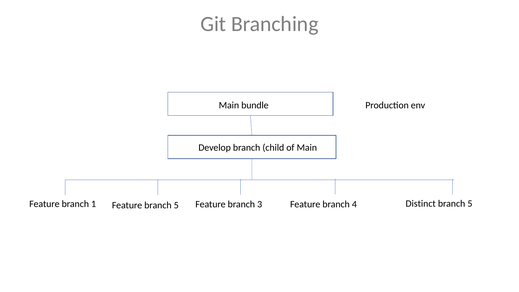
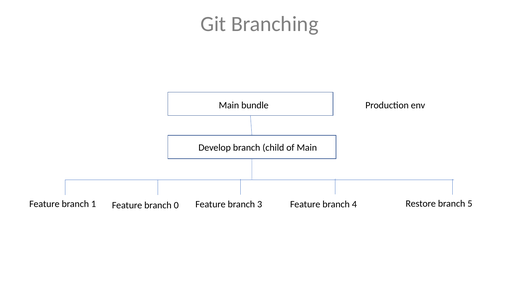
Feature branch 5: 5 -> 0
Distinct: Distinct -> Restore
